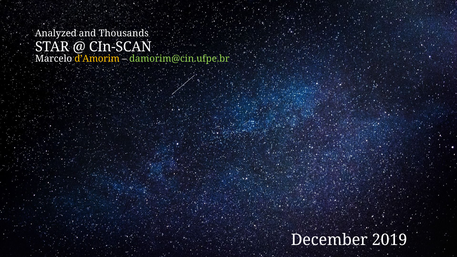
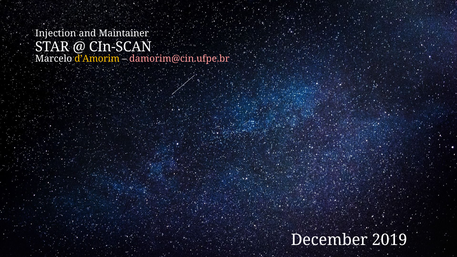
Analyzed: Analyzed -> Injection
Thousands: Thousands -> Maintainer
damorim@cin.ufpe.br colour: light green -> pink
